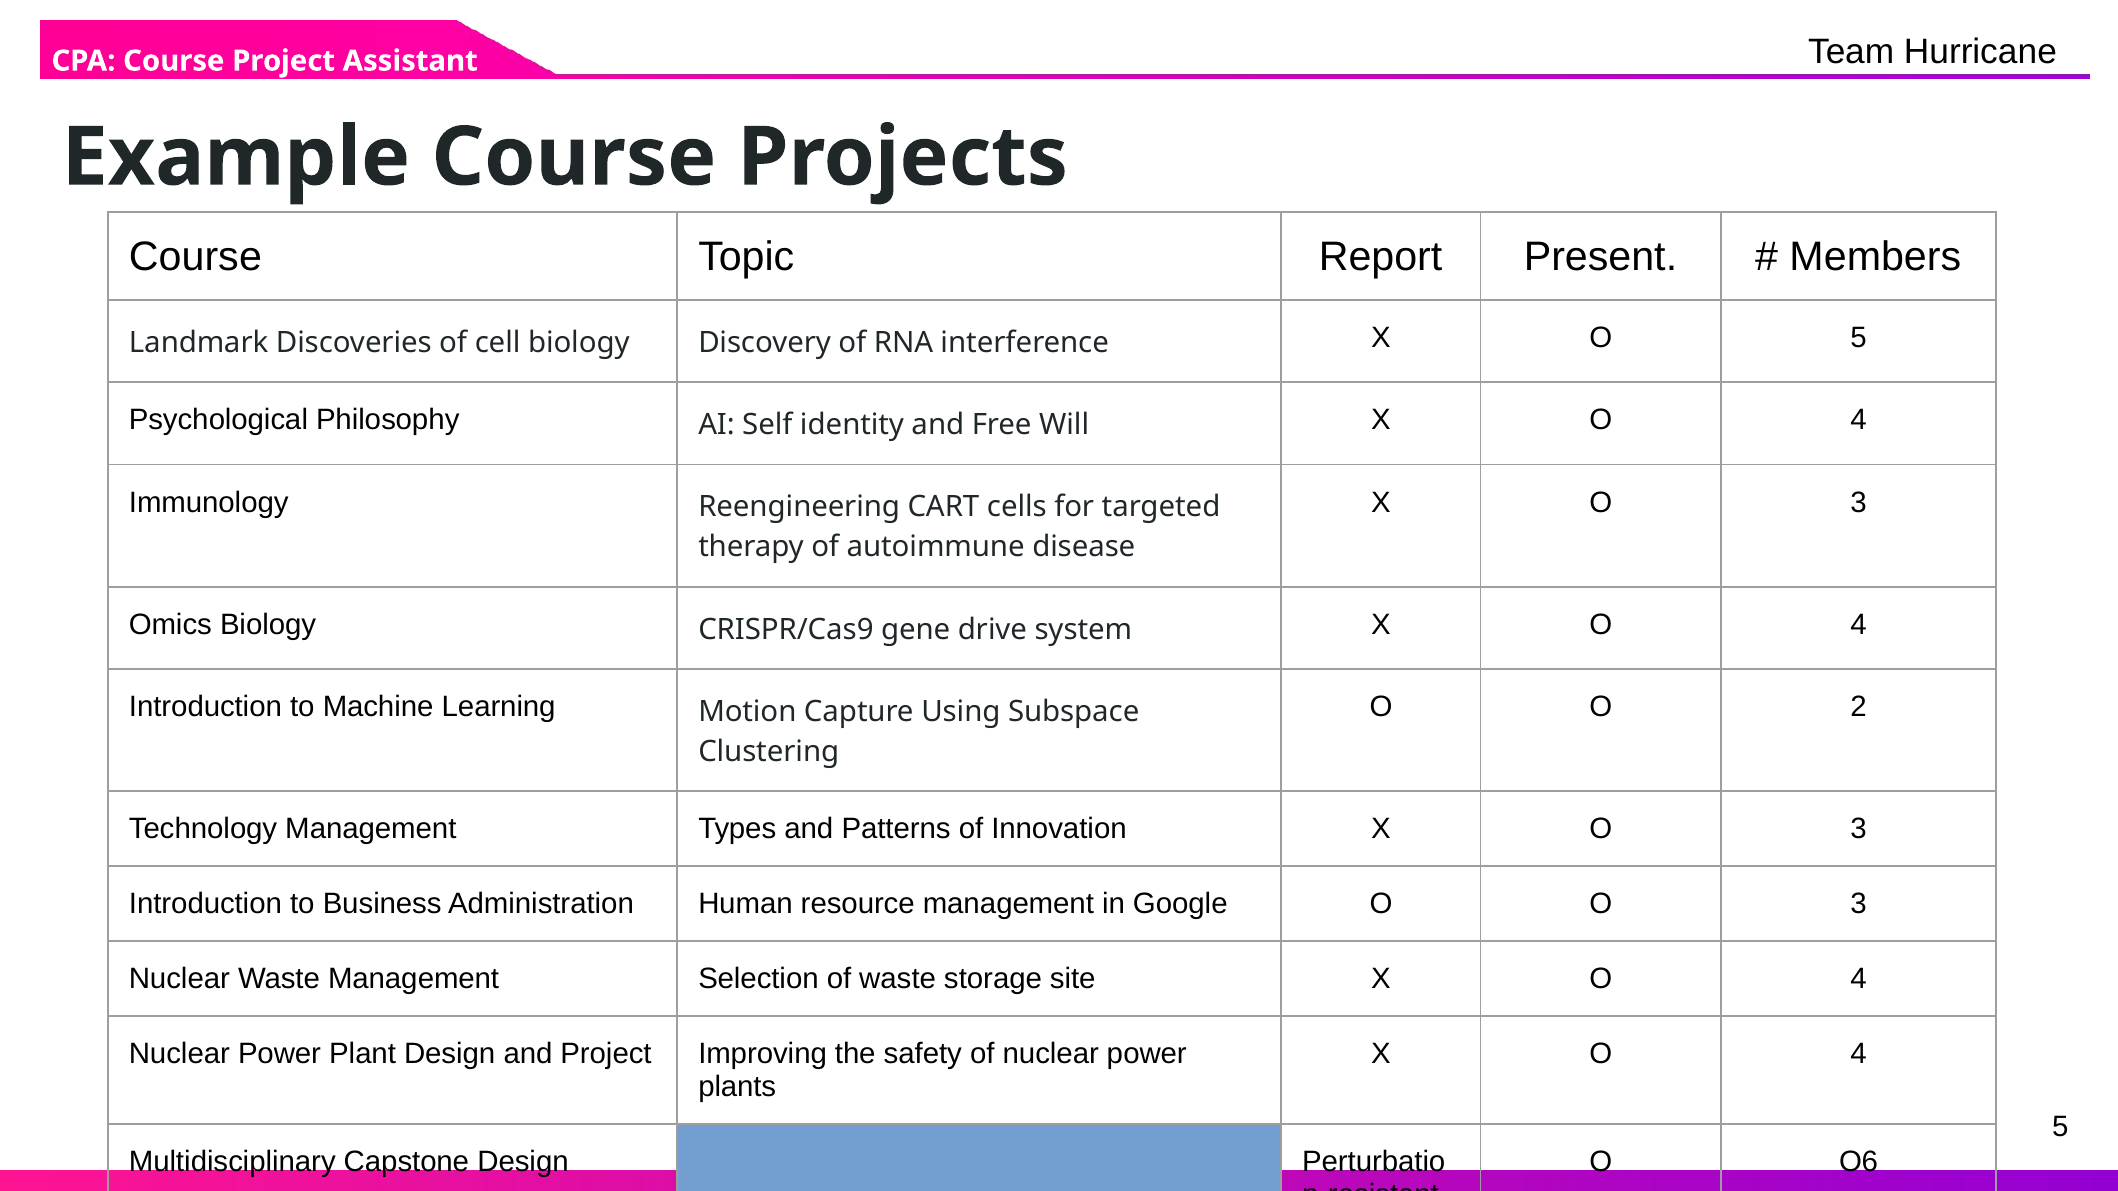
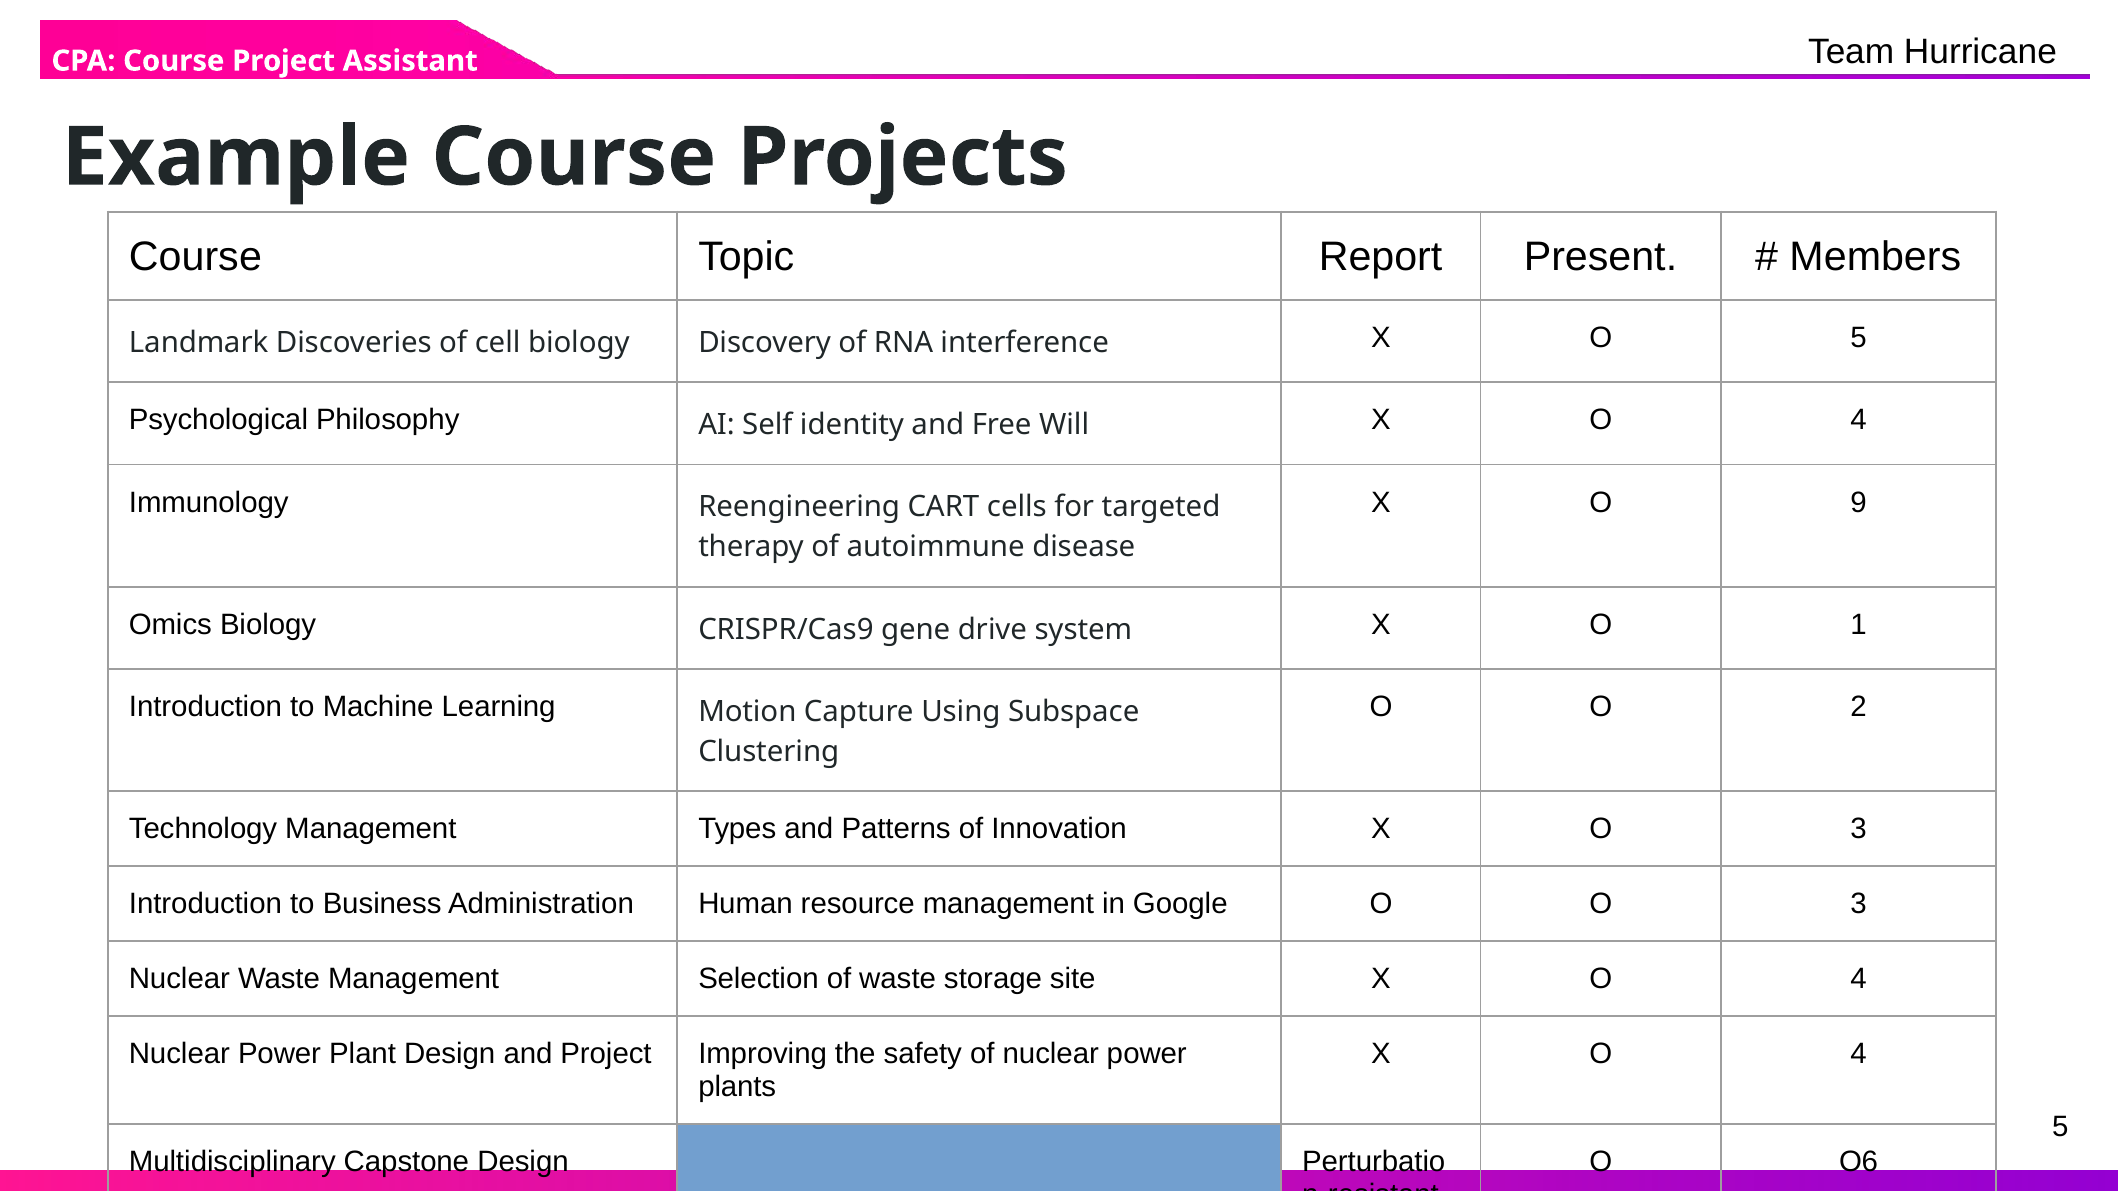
3 at (1859, 503): 3 -> 9
system X O 4: 4 -> 1
